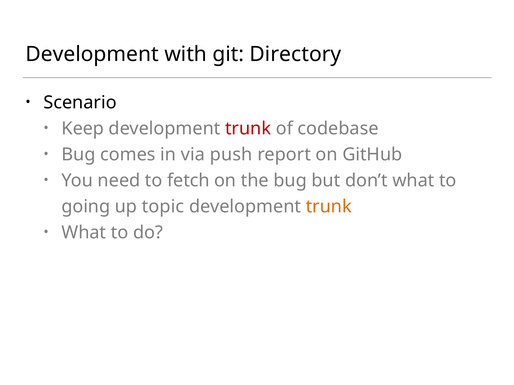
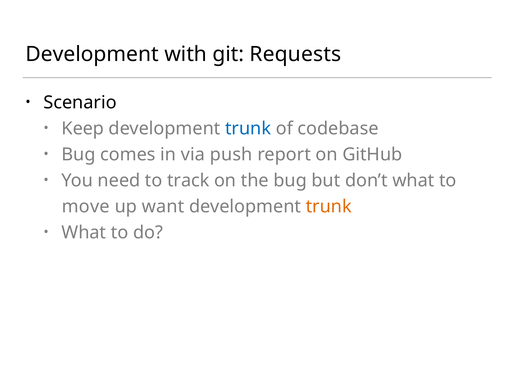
Directory: Directory -> Requests
trunk at (248, 129) colour: red -> blue
fetch: fetch -> track
going: going -> move
topic: topic -> want
